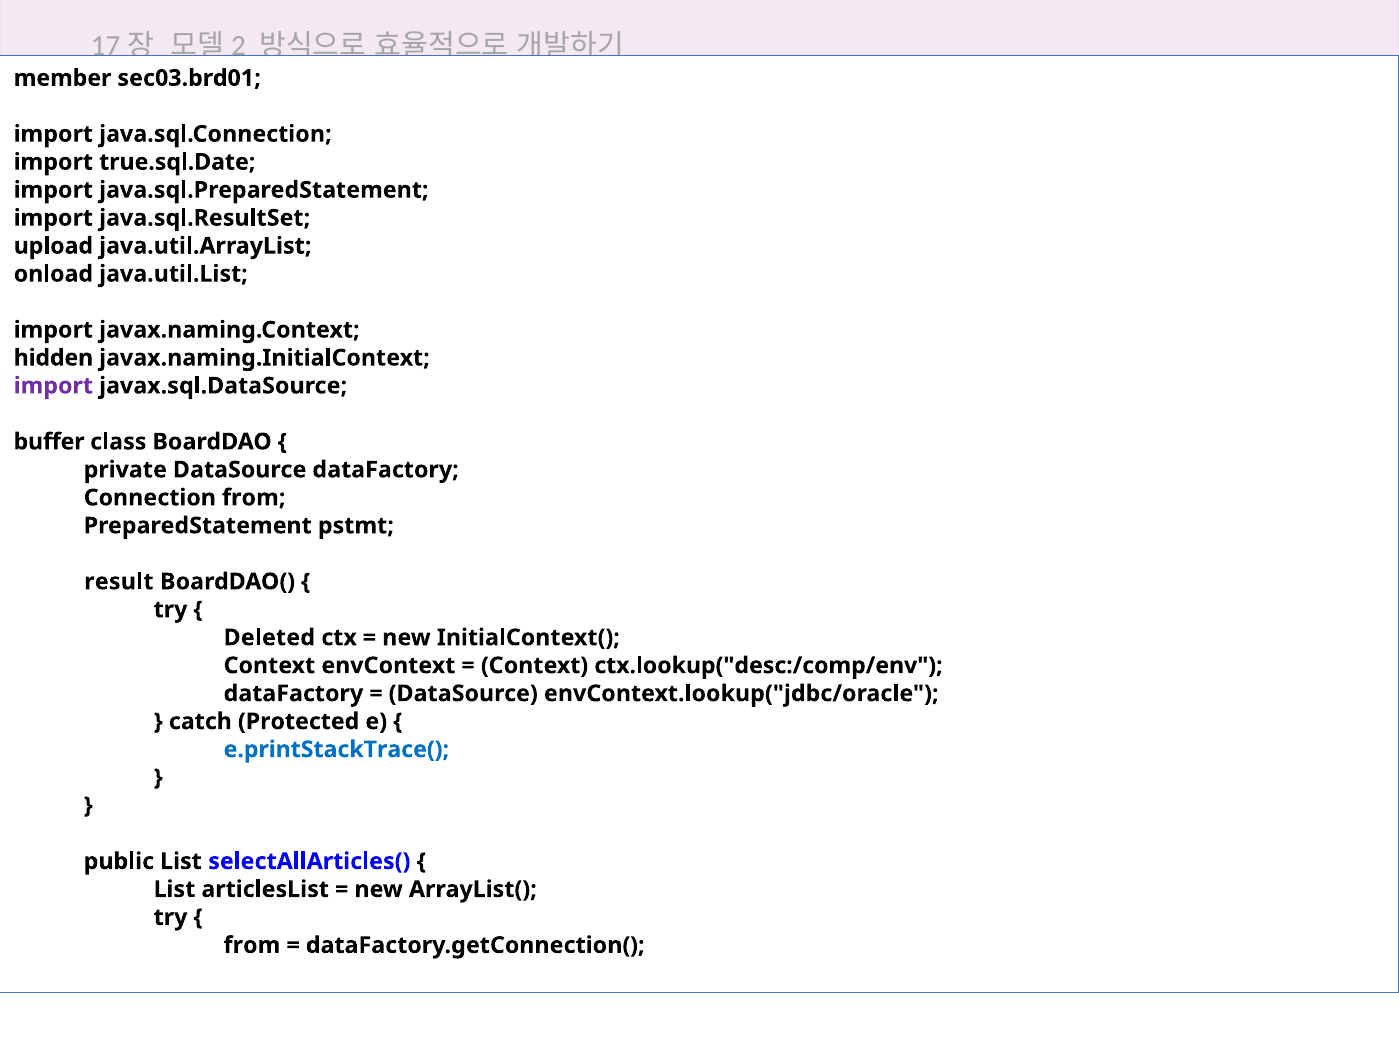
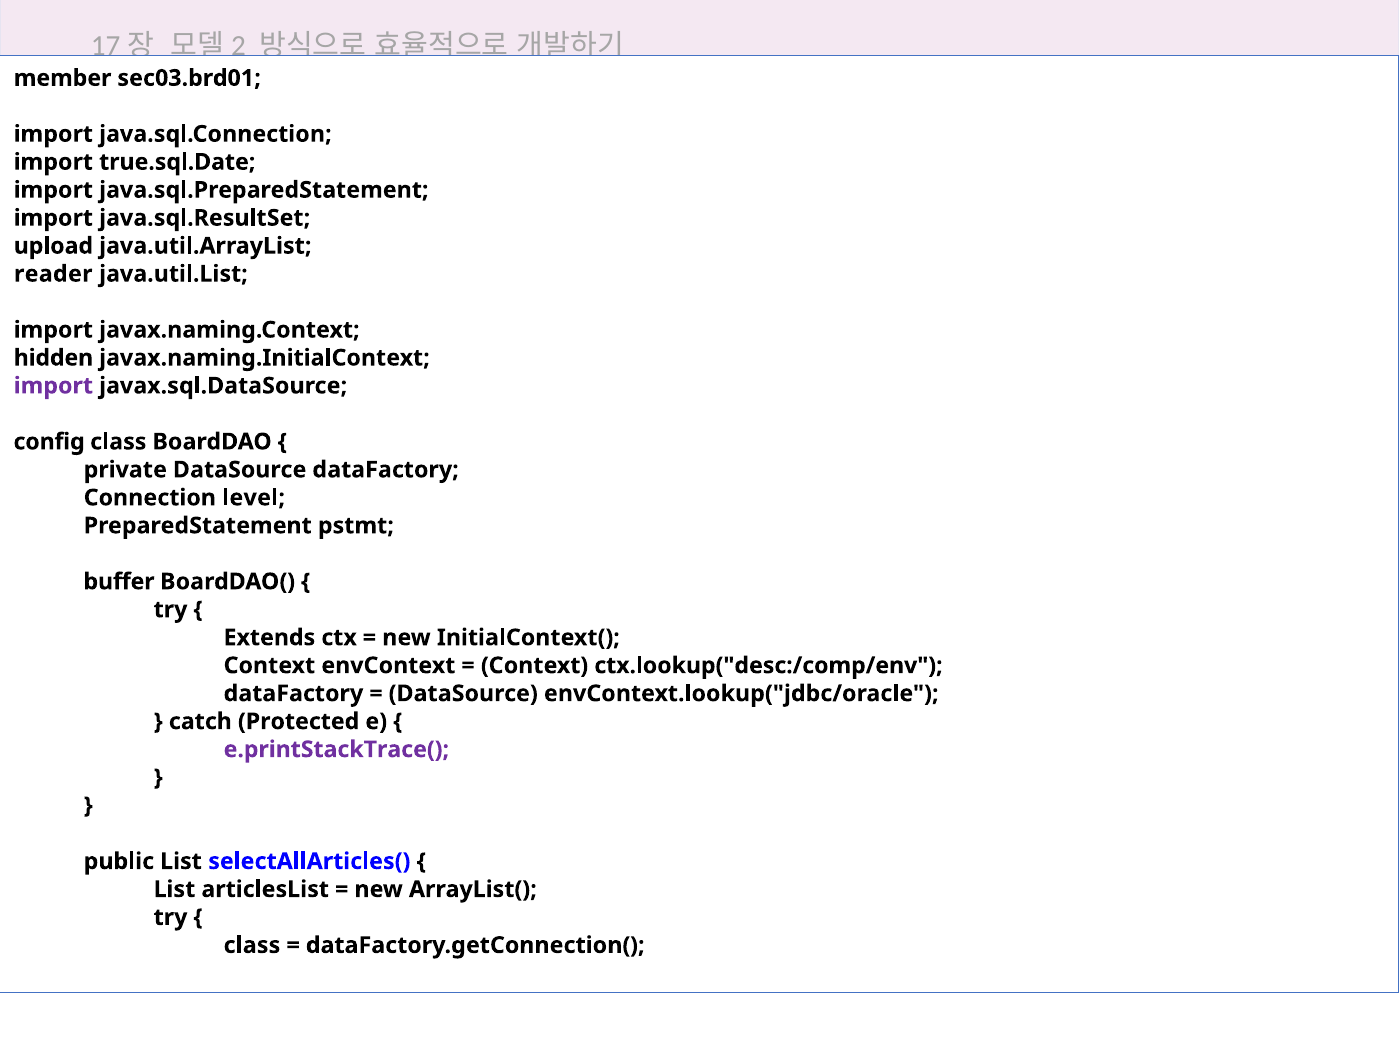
onload: onload -> reader
buffer: buffer -> config
Connection from: from -> level
result: result -> buffer
Deleted: Deleted -> Extends
e.printStackTrace( colour: blue -> purple
from at (252, 946): from -> class
